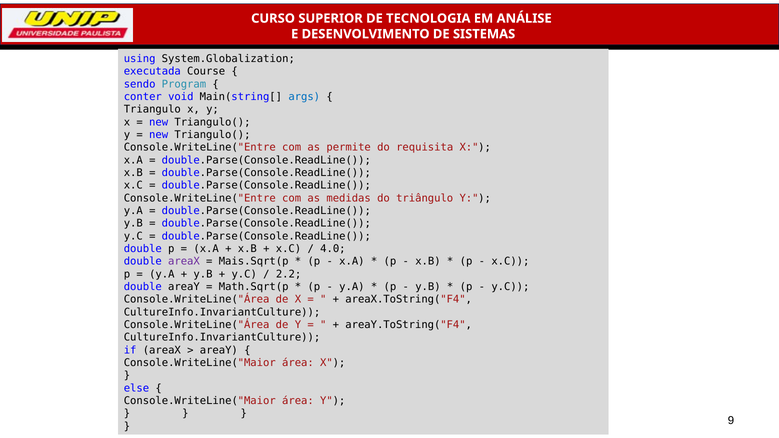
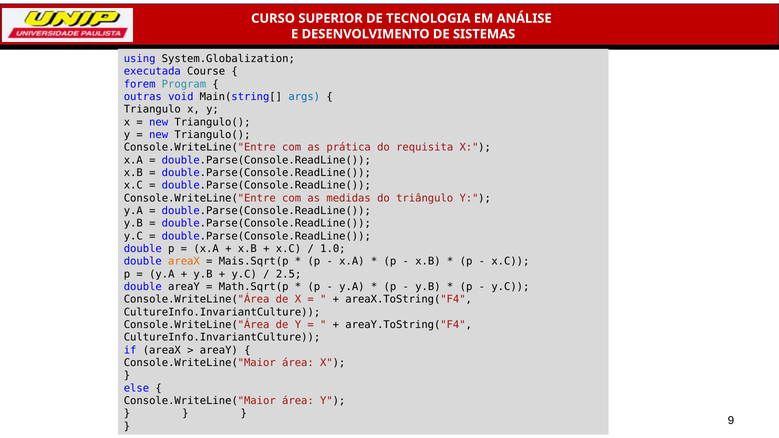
sendo: sendo -> forem
conter: conter -> outras
permite: permite -> prática
4.0: 4.0 -> 1.0
areaX at (184, 262) colour: purple -> orange
2.2: 2.2 -> 2.5
